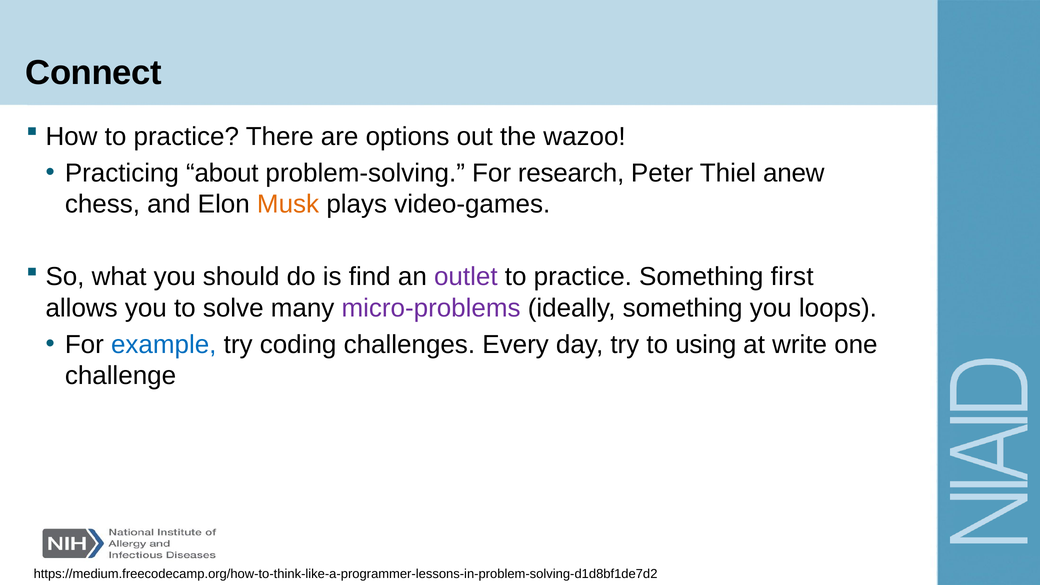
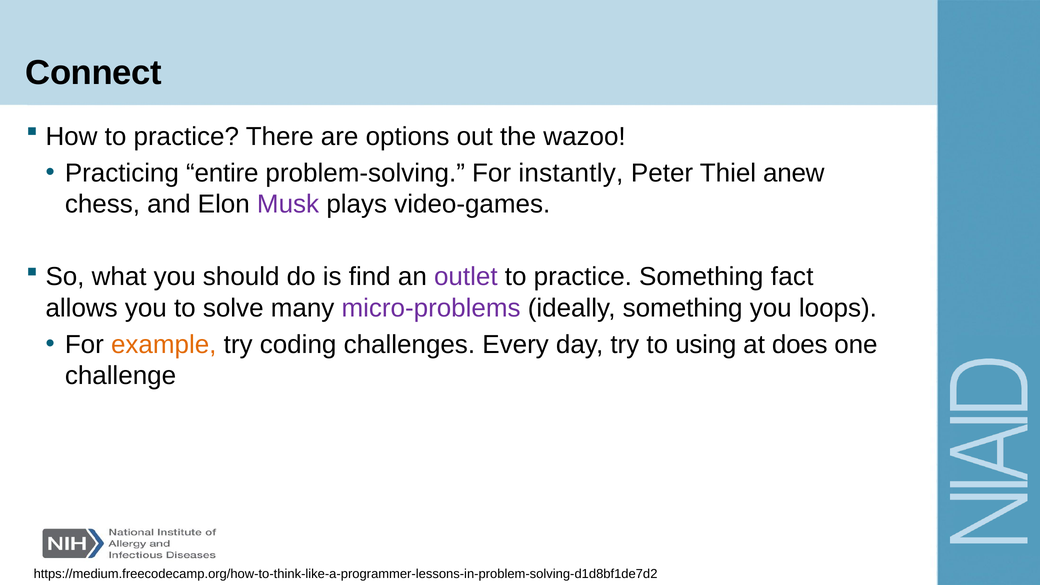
about: about -> entire
research: research -> instantly
Musk colour: orange -> purple
first: first -> fact
example colour: blue -> orange
write: write -> does
